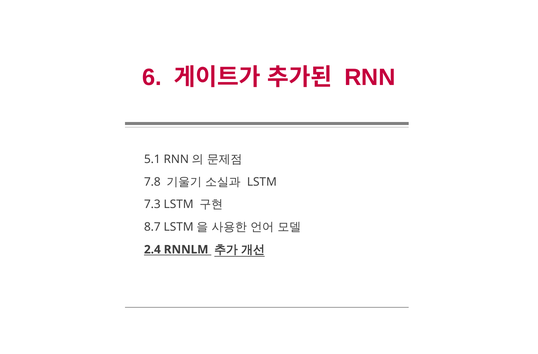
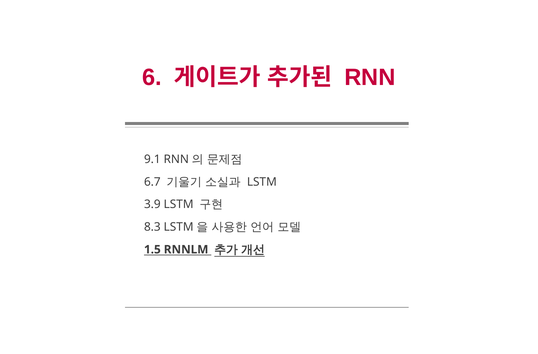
5.1: 5.1 -> 9.1
7.8: 7.8 -> 6.7
7.3: 7.3 -> 3.9
8.7: 8.7 -> 8.3
2.4: 2.4 -> 1.5
